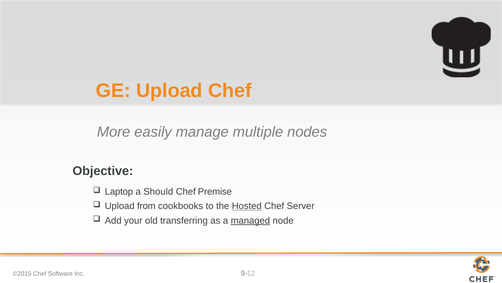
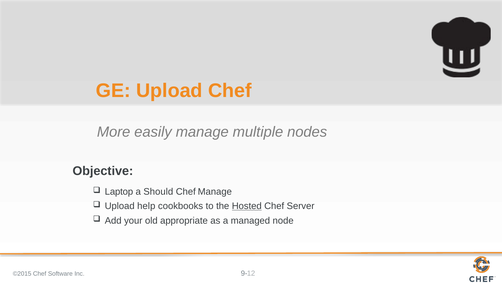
Chef Premise: Premise -> Manage
from: from -> help
transferring: transferring -> appropriate
managed underline: present -> none
